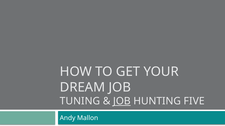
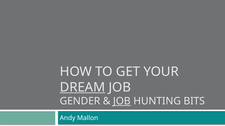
DREAM underline: none -> present
TUNING: TUNING -> GENDER
FIVE: FIVE -> BITS
